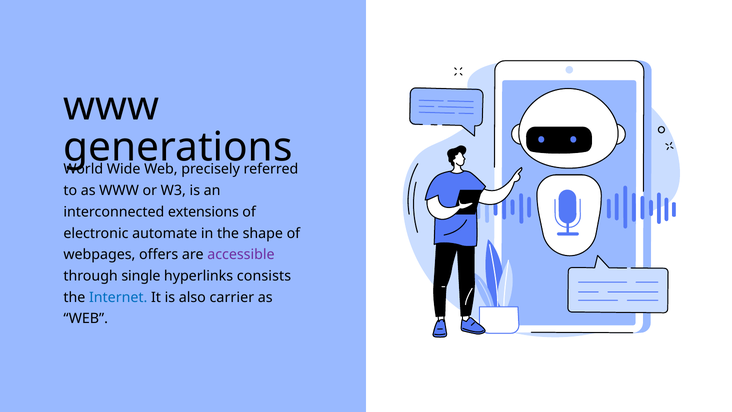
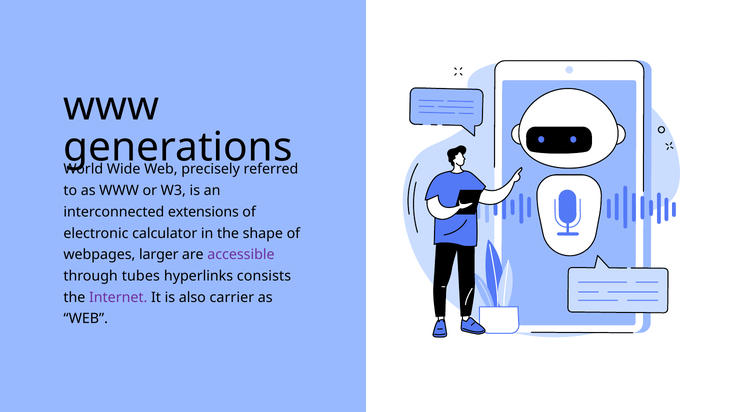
automate: automate -> calculator
offers: offers -> larger
single: single -> tubes
Internet colour: blue -> purple
